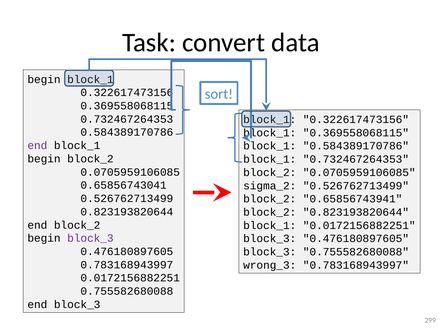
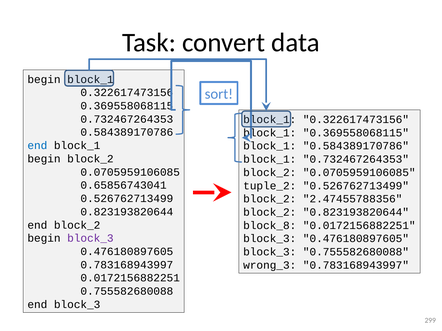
end at (37, 146) colour: purple -> blue
sigma_2: sigma_2 -> tuple_2
0.65856743941: 0.65856743941 -> 2.47455788356
block_1 at (270, 226): block_1 -> block_8
